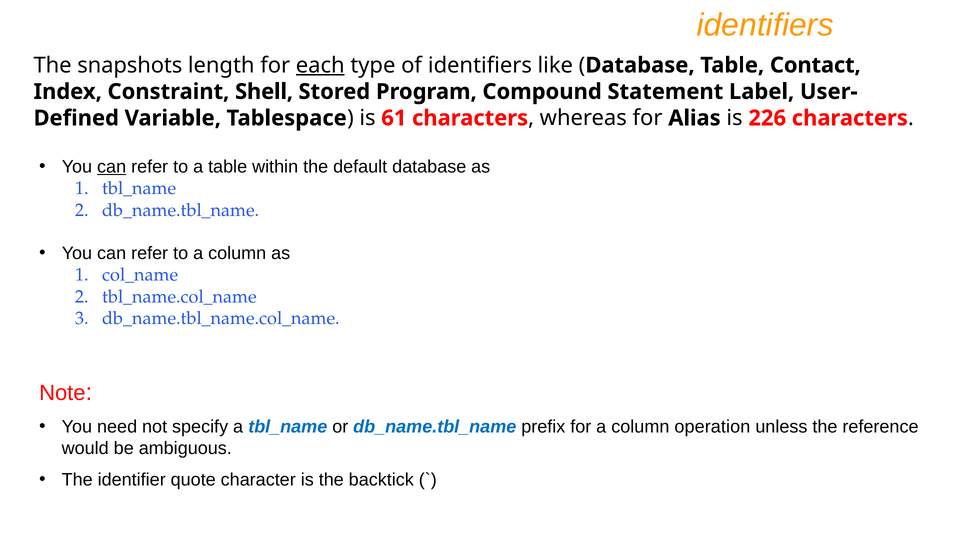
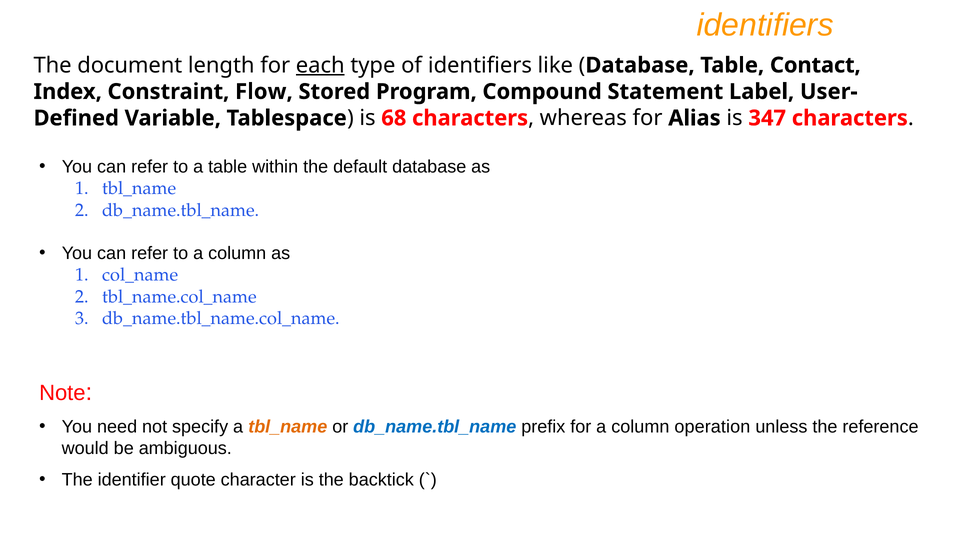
snapshots: snapshots -> document
Shell: Shell -> Flow
61: 61 -> 68
226: 226 -> 347
can at (112, 167) underline: present -> none
tbl_name at (288, 426) colour: blue -> orange
